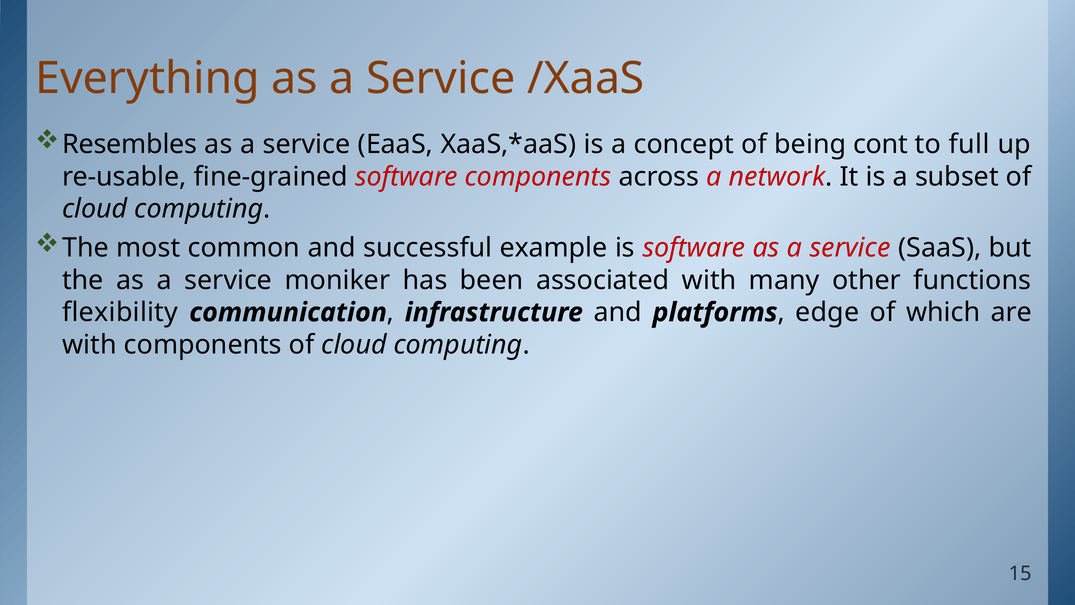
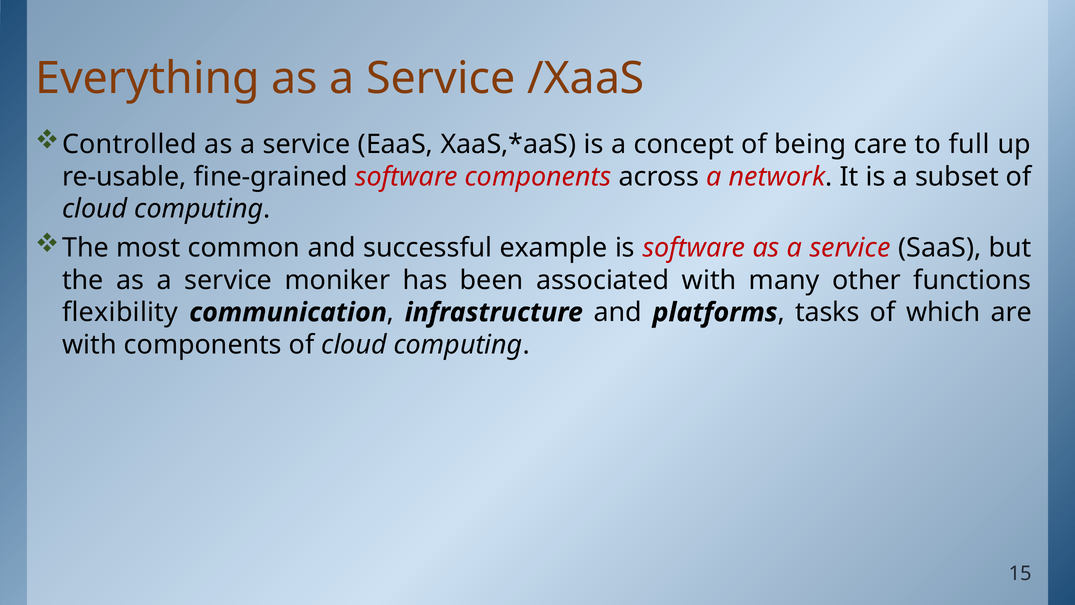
Resembles: Resembles -> Controlled
cont: cont -> care
edge: edge -> tasks
